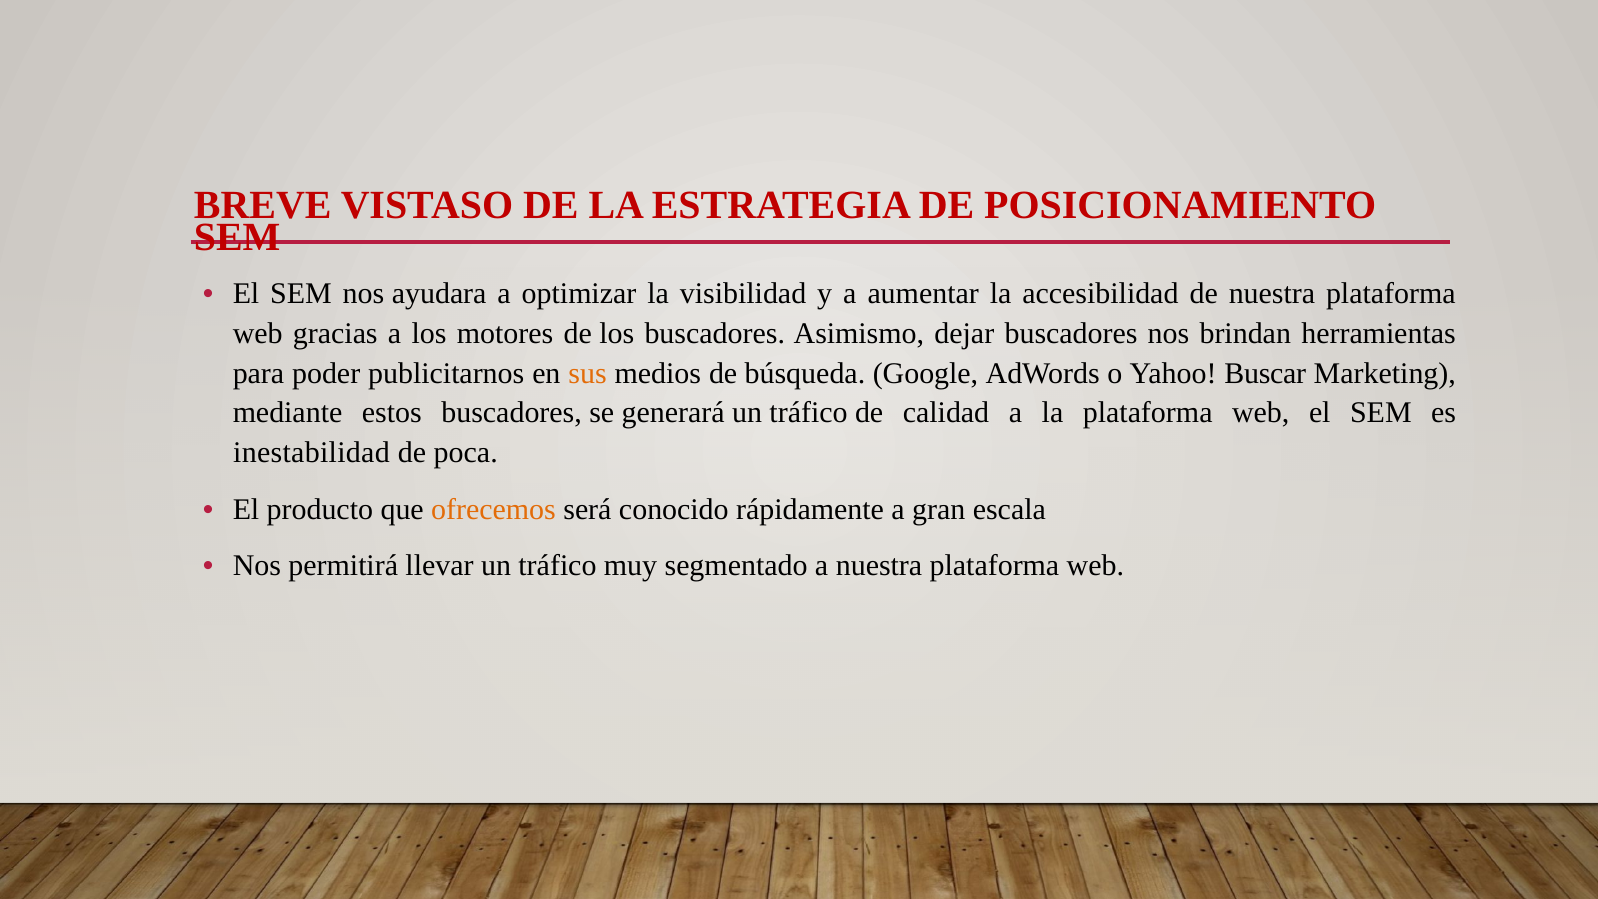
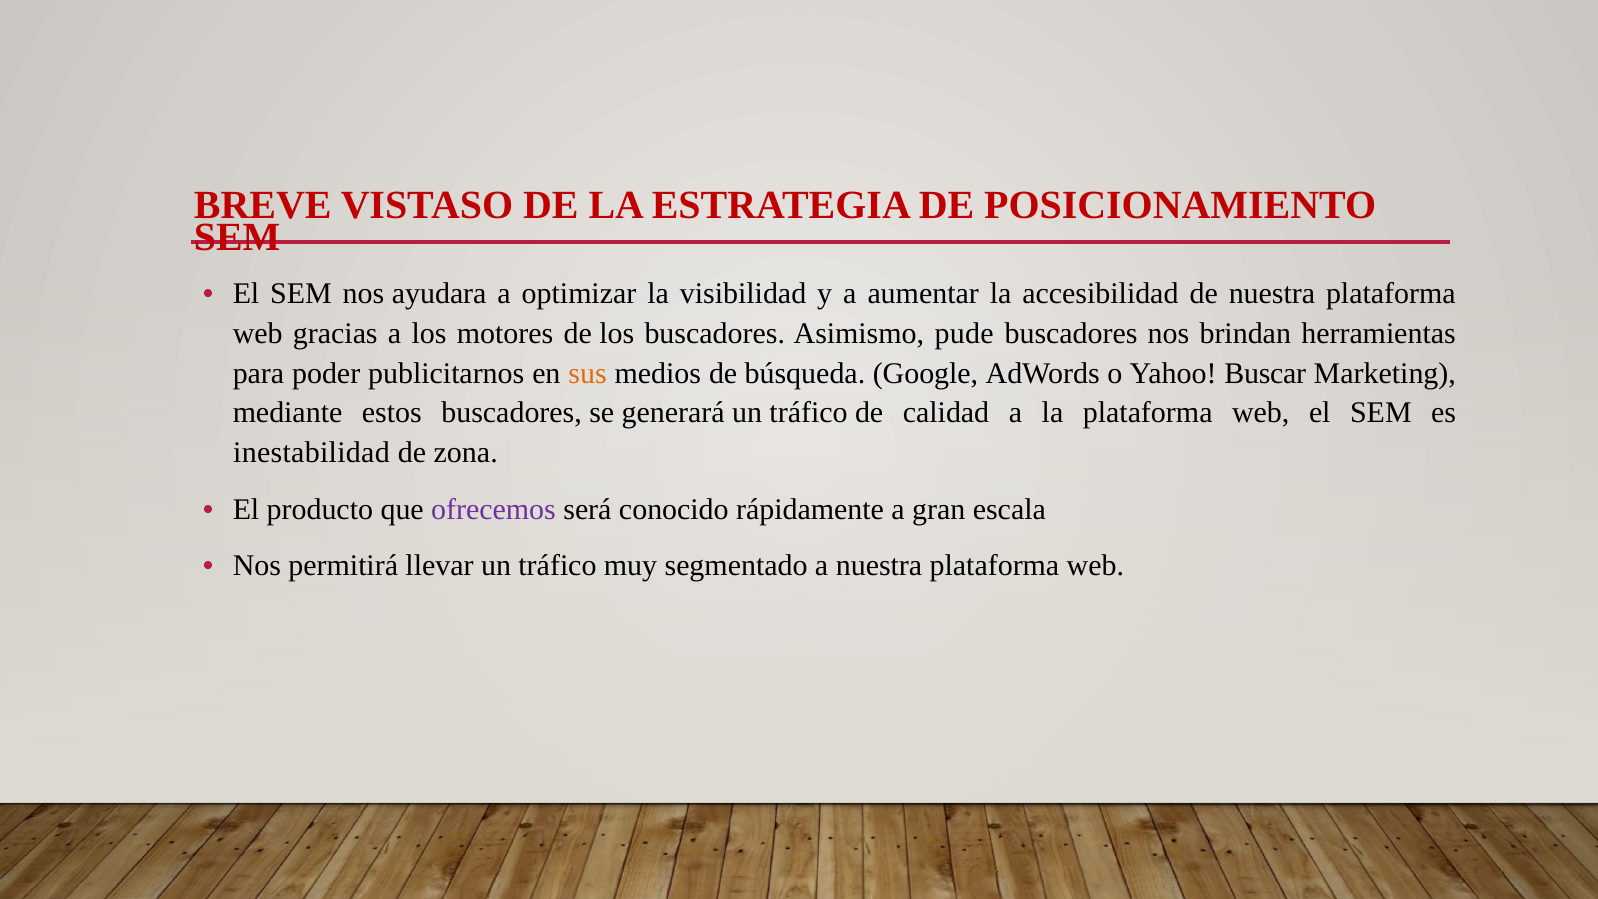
dejar: dejar -> pude
poca: poca -> zona
ofrecemos colour: orange -> purple
